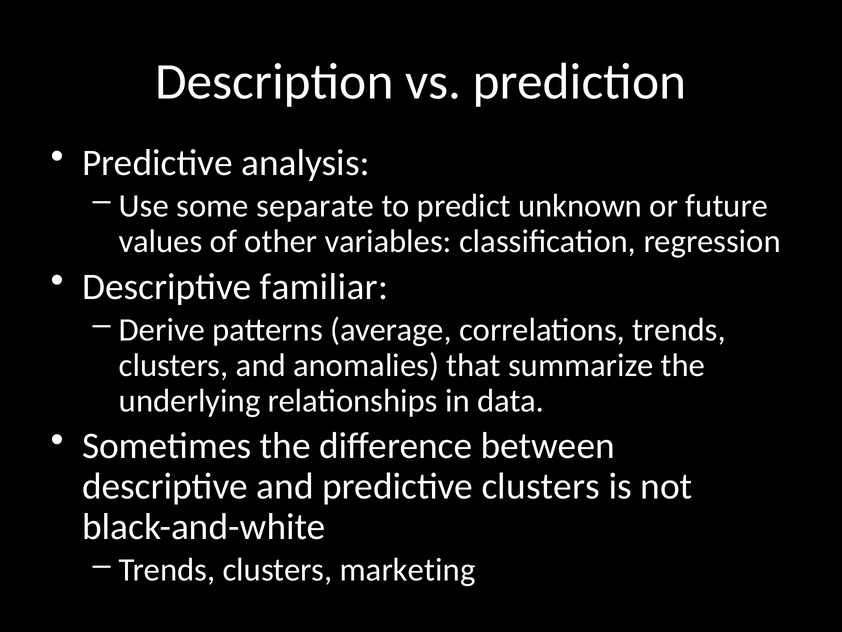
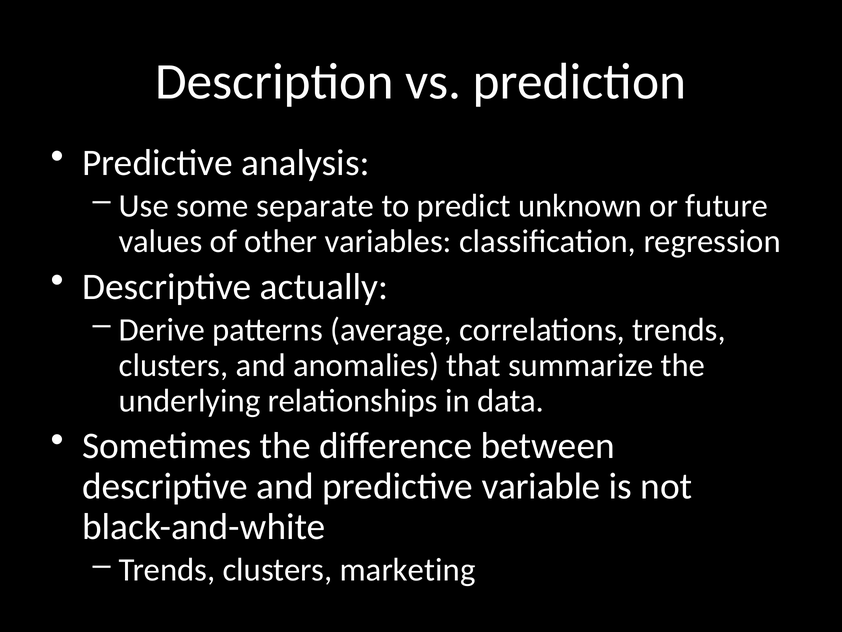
familiar: familiar -> actually
predictive clusters: clusters -> variable
